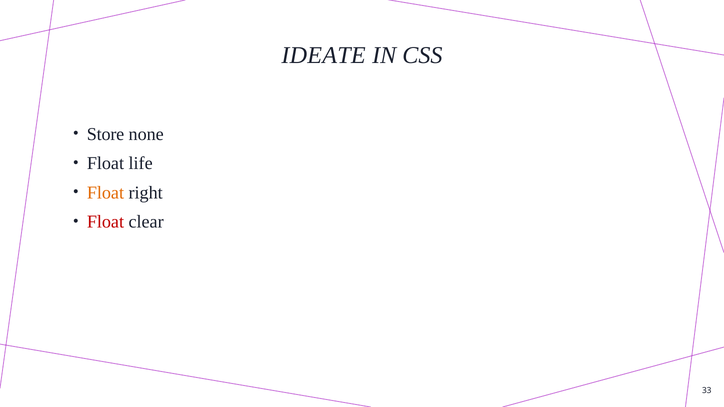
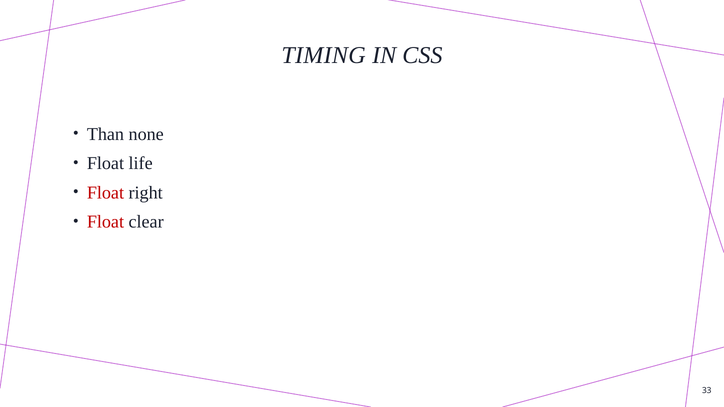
IDEATE: IDEATE -> TIMING
Store: Store -> Than
Float at (105, 193) colour: orange -> red
